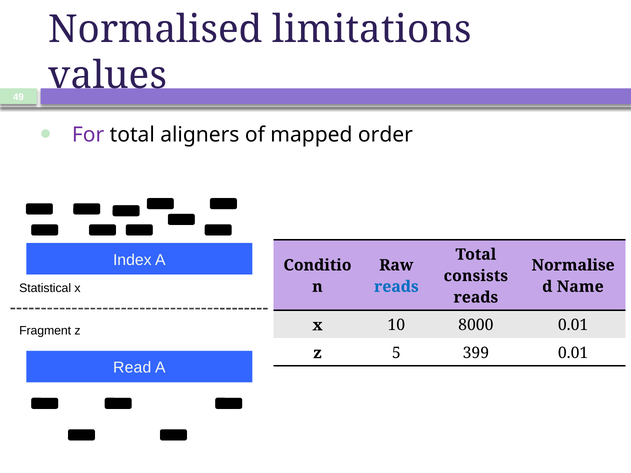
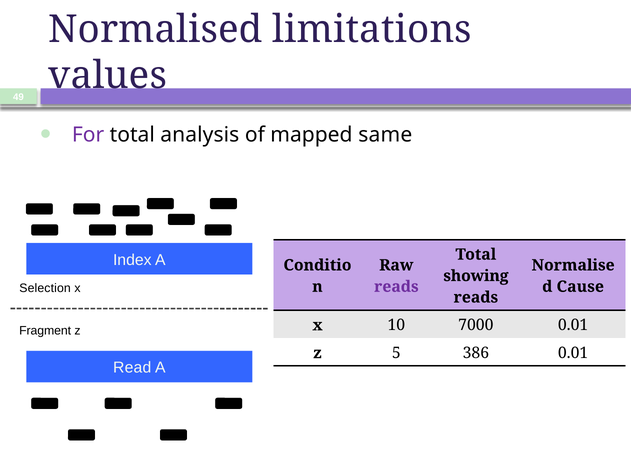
aligners: aligners -> analysis
order: order -> same
consists: consists -> showing
reads at (396, 287) colour: blue -> purple
Name: Name -> Cause
Statistical: Statistical -> Selection
8000: 8000 -> 7000
399: 399 -> 386
